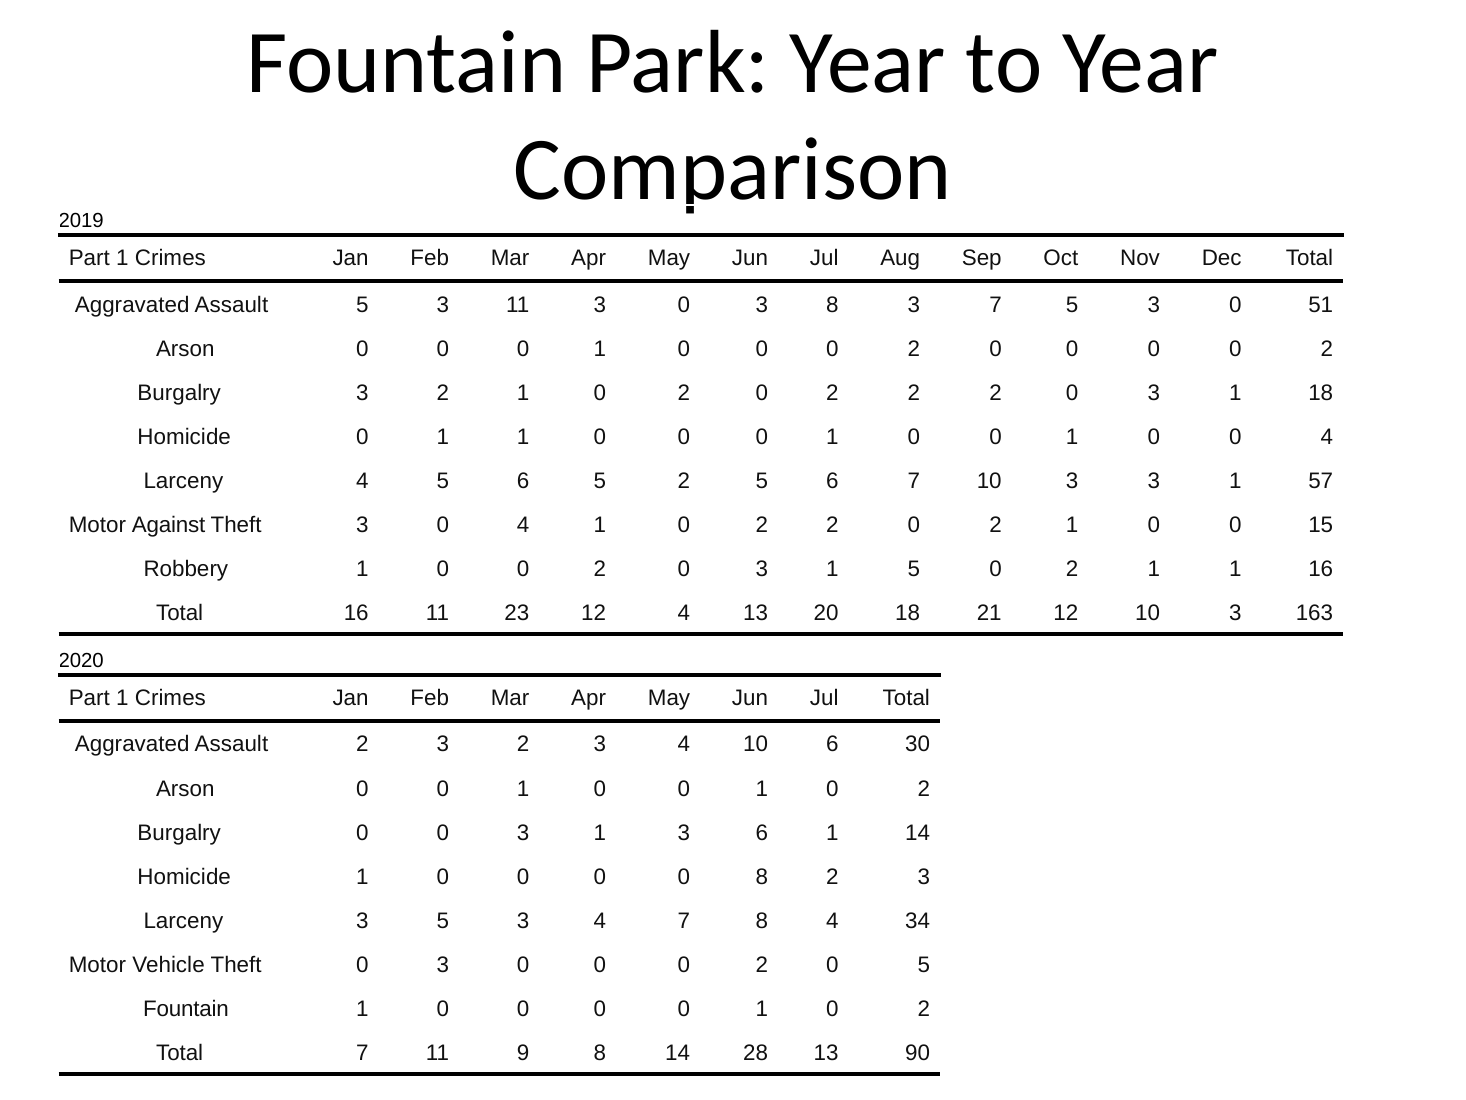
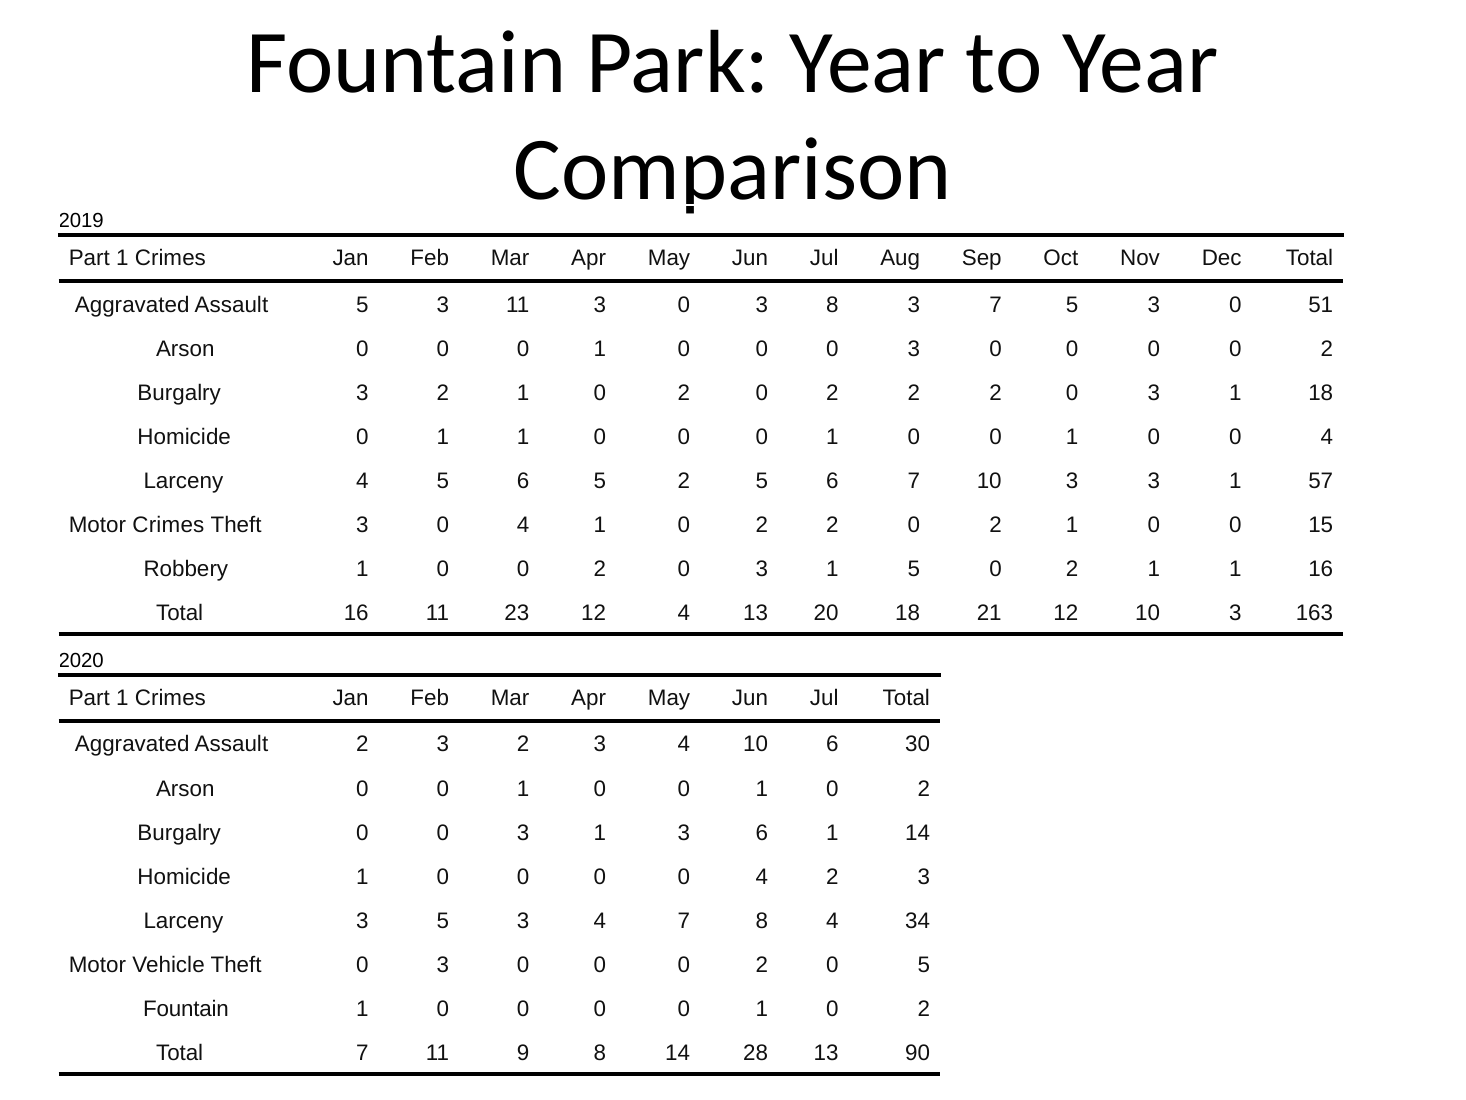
2 at (914, 349): 2 -> 3
Motor Against: Against -> Crimes
0 0 0 8: 8 -> 4
